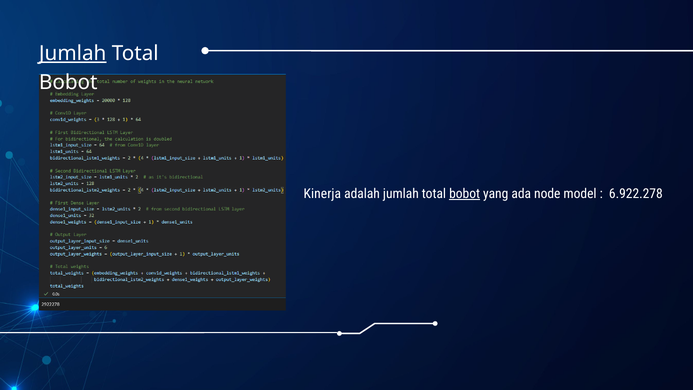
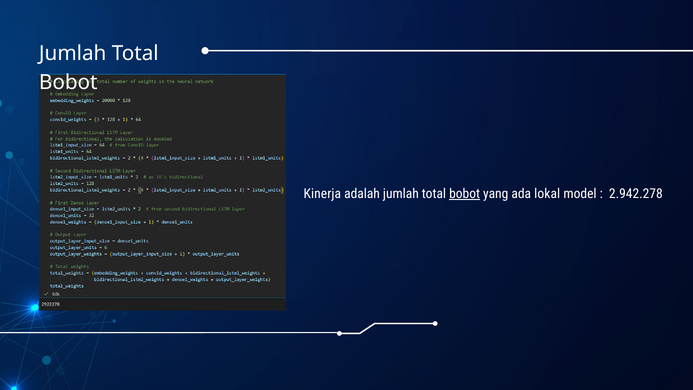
Jumlah at (73, 53) underline: present -> none
node: node -> lokal
6.922.278: 6.922.278 -> 2.942.278
